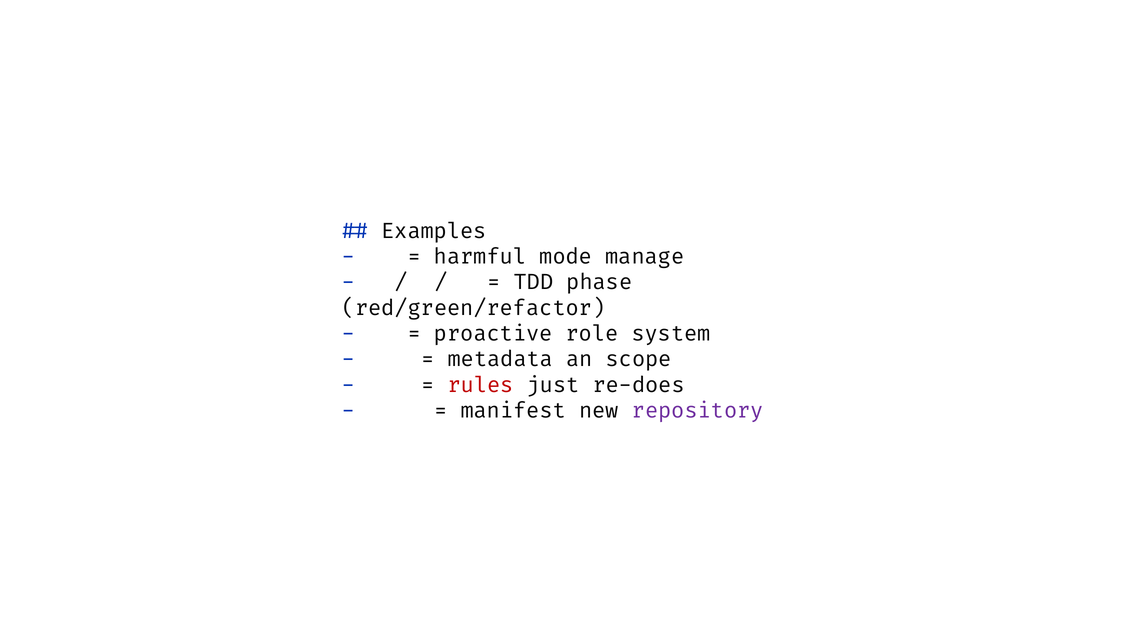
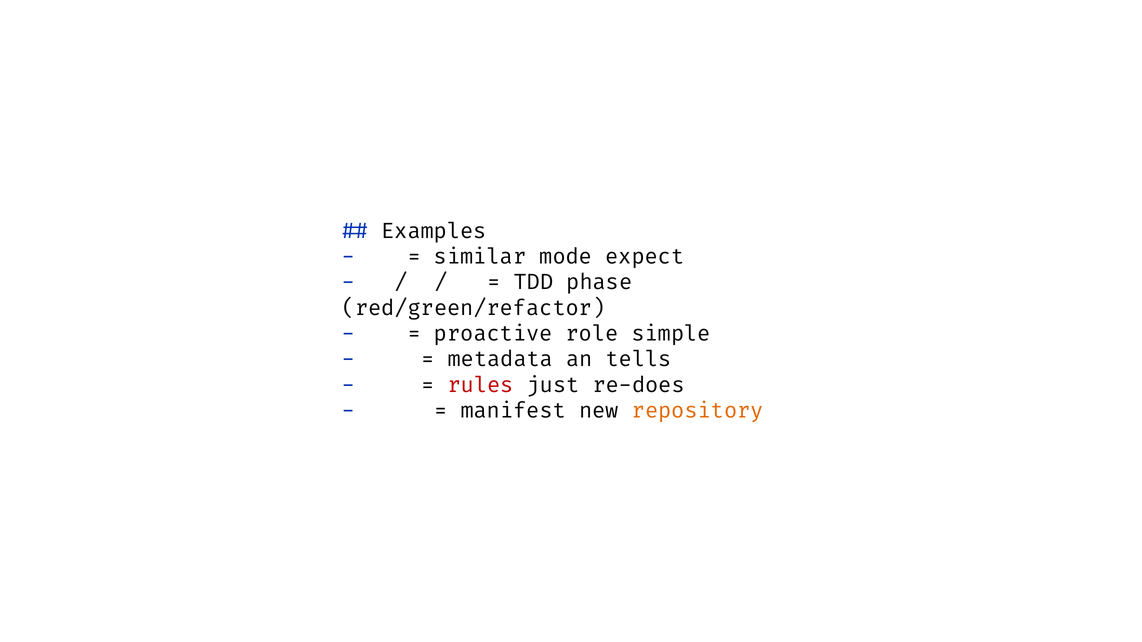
harmful: harmful -> similar
manage: manage -> expect
system: system -> simple
scope: scope -> tells
repository colour: purple -> orange
